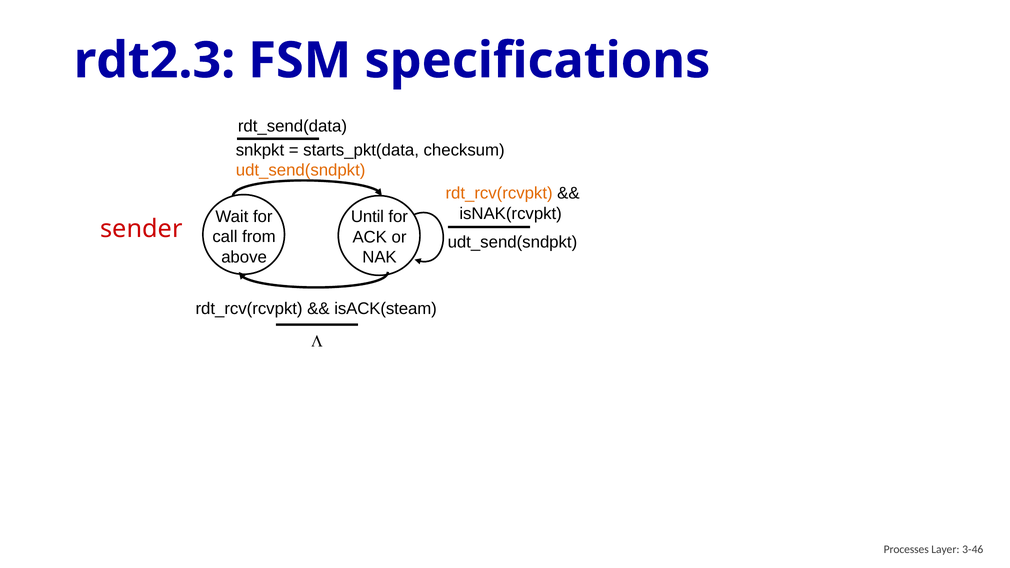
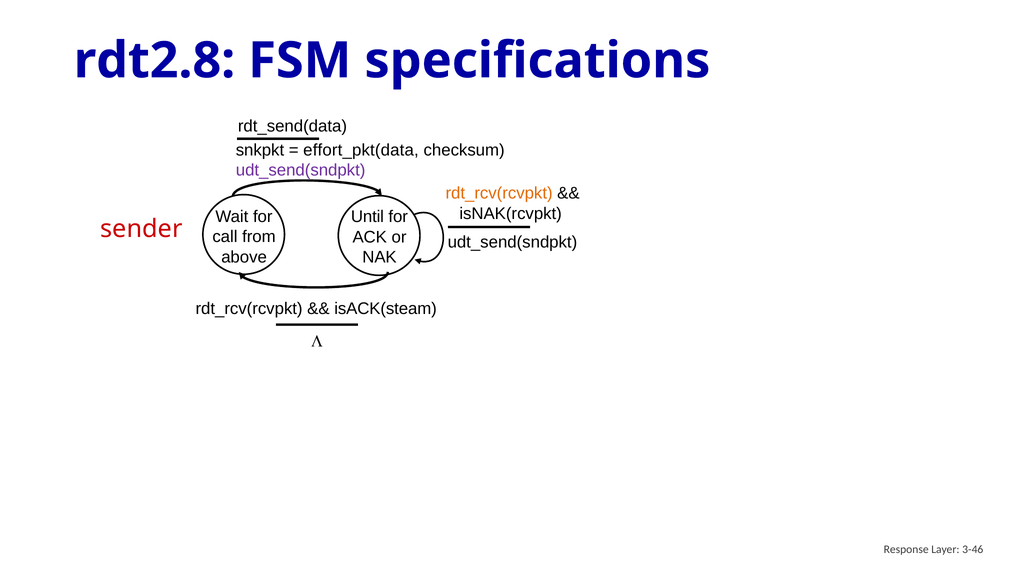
rdt2.3: rdt2.3 -> rdt2.8
starts_pkt(data: starts_pkt(data -> effort_pkt(data
udt_send(sndpkt at (301, 170) colour: orange -> purple
Processes: Processes -> Response
